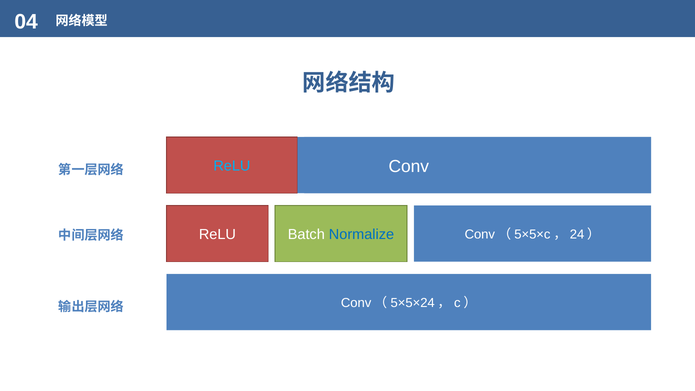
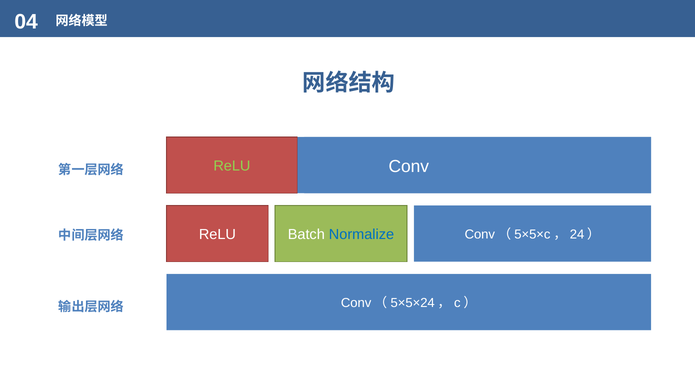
ReLU at (232, 166) colour: light blue -> light green
